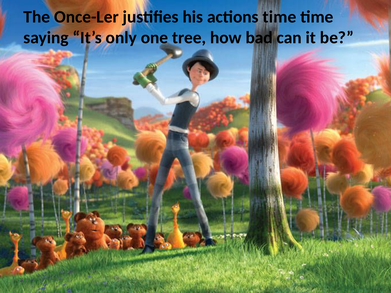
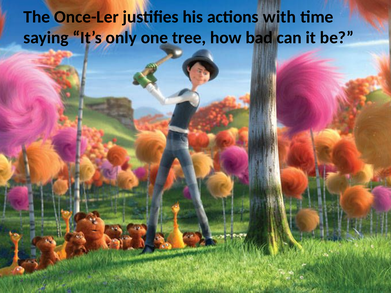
actions time: time -> with
